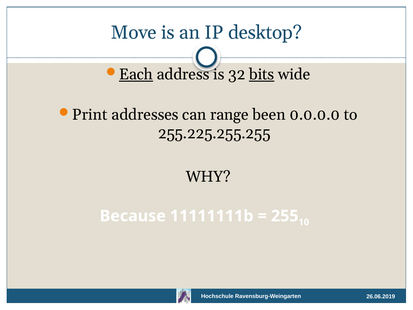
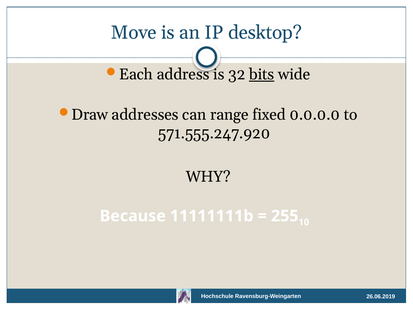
Each underline: present -> none
Print: Print -> Draw
been: been -> fixed
255.225.255.255: 255.225.255.255 -> 571.555.247.920
